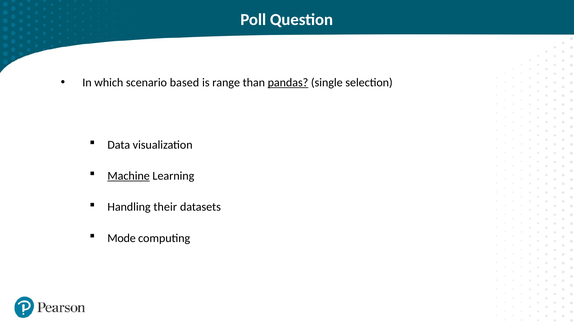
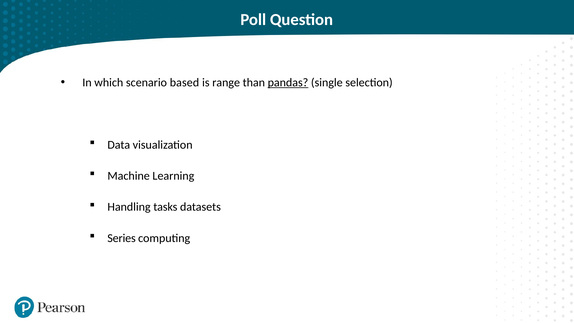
Machine underline: present -> none
their: their -> tasks
Mode: Mode -> Series
